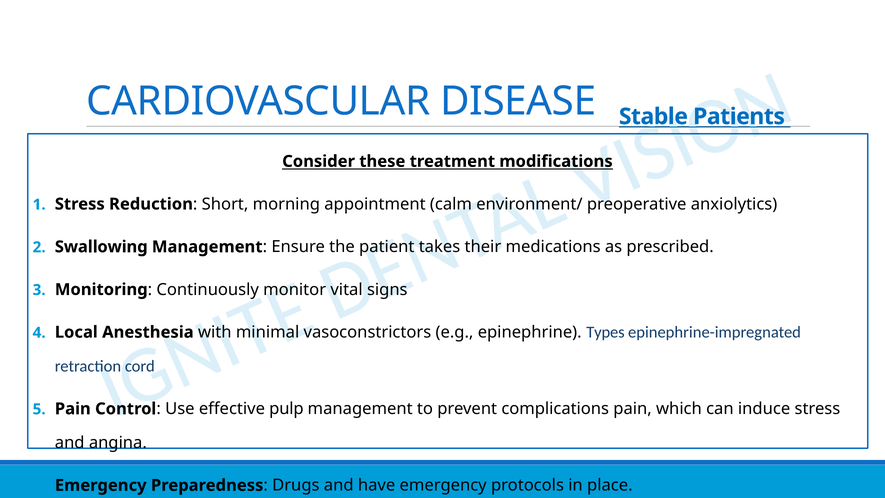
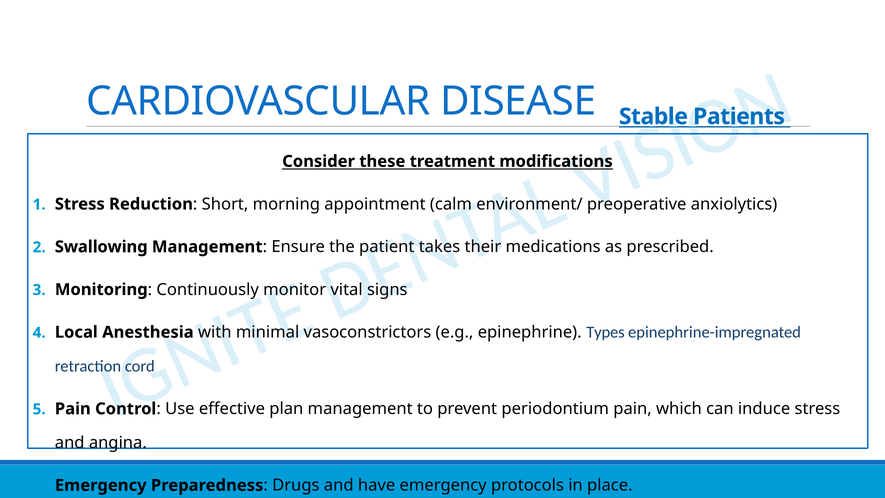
pulp: pulp -> plan
complications: complications -> periodontium
